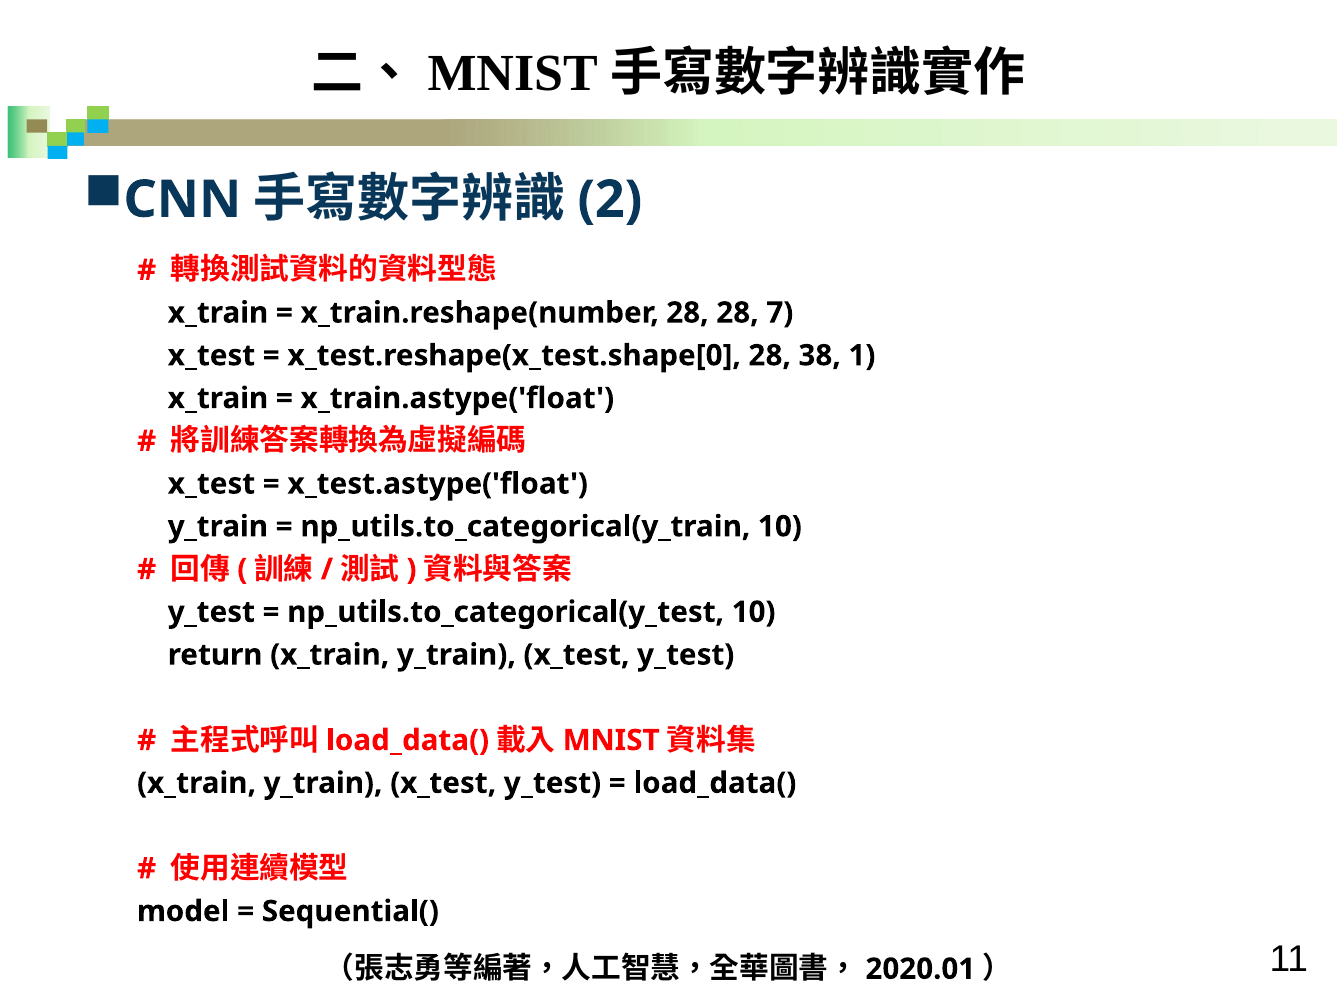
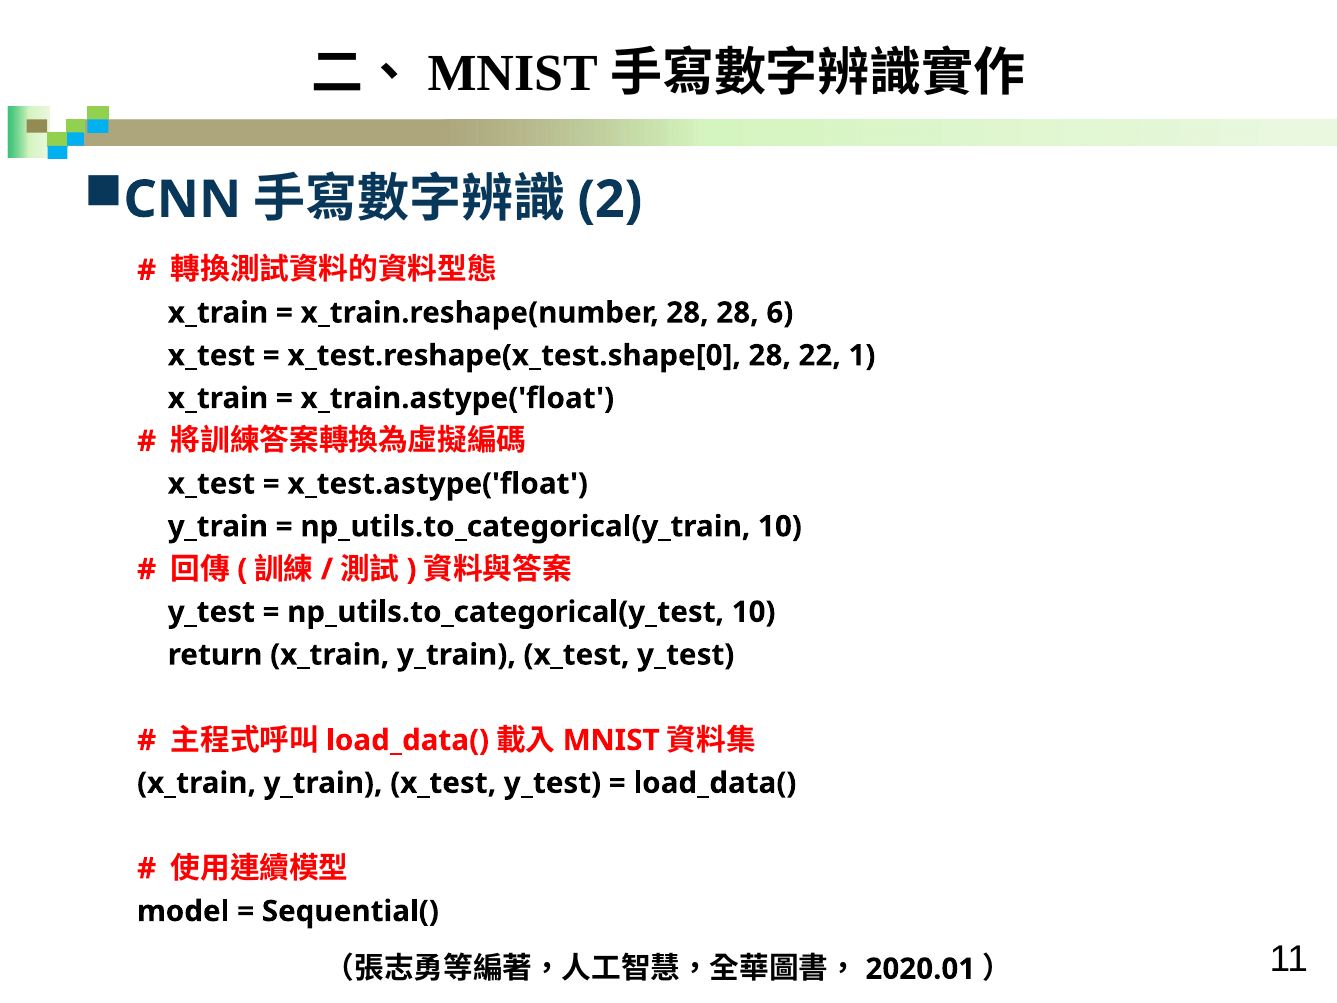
7: 7 -> 6
38: 38 -> 22
